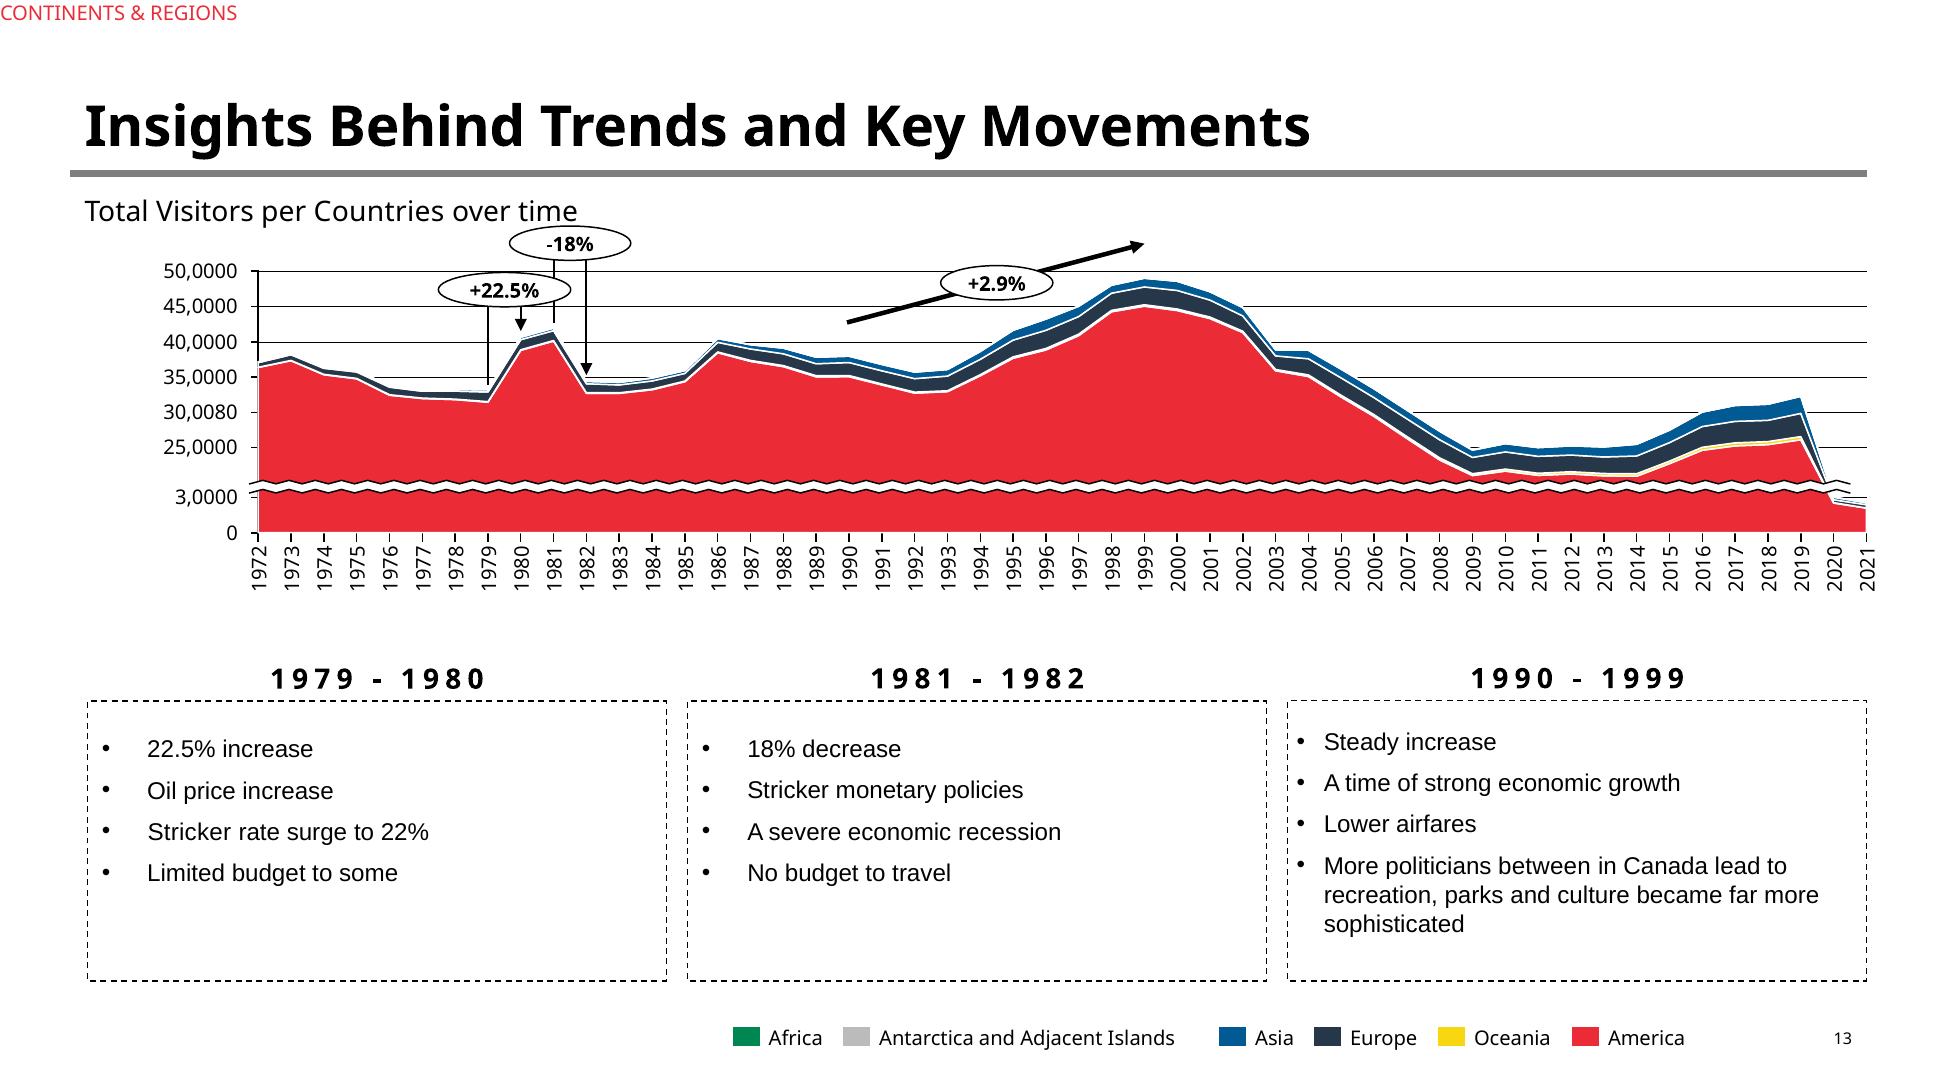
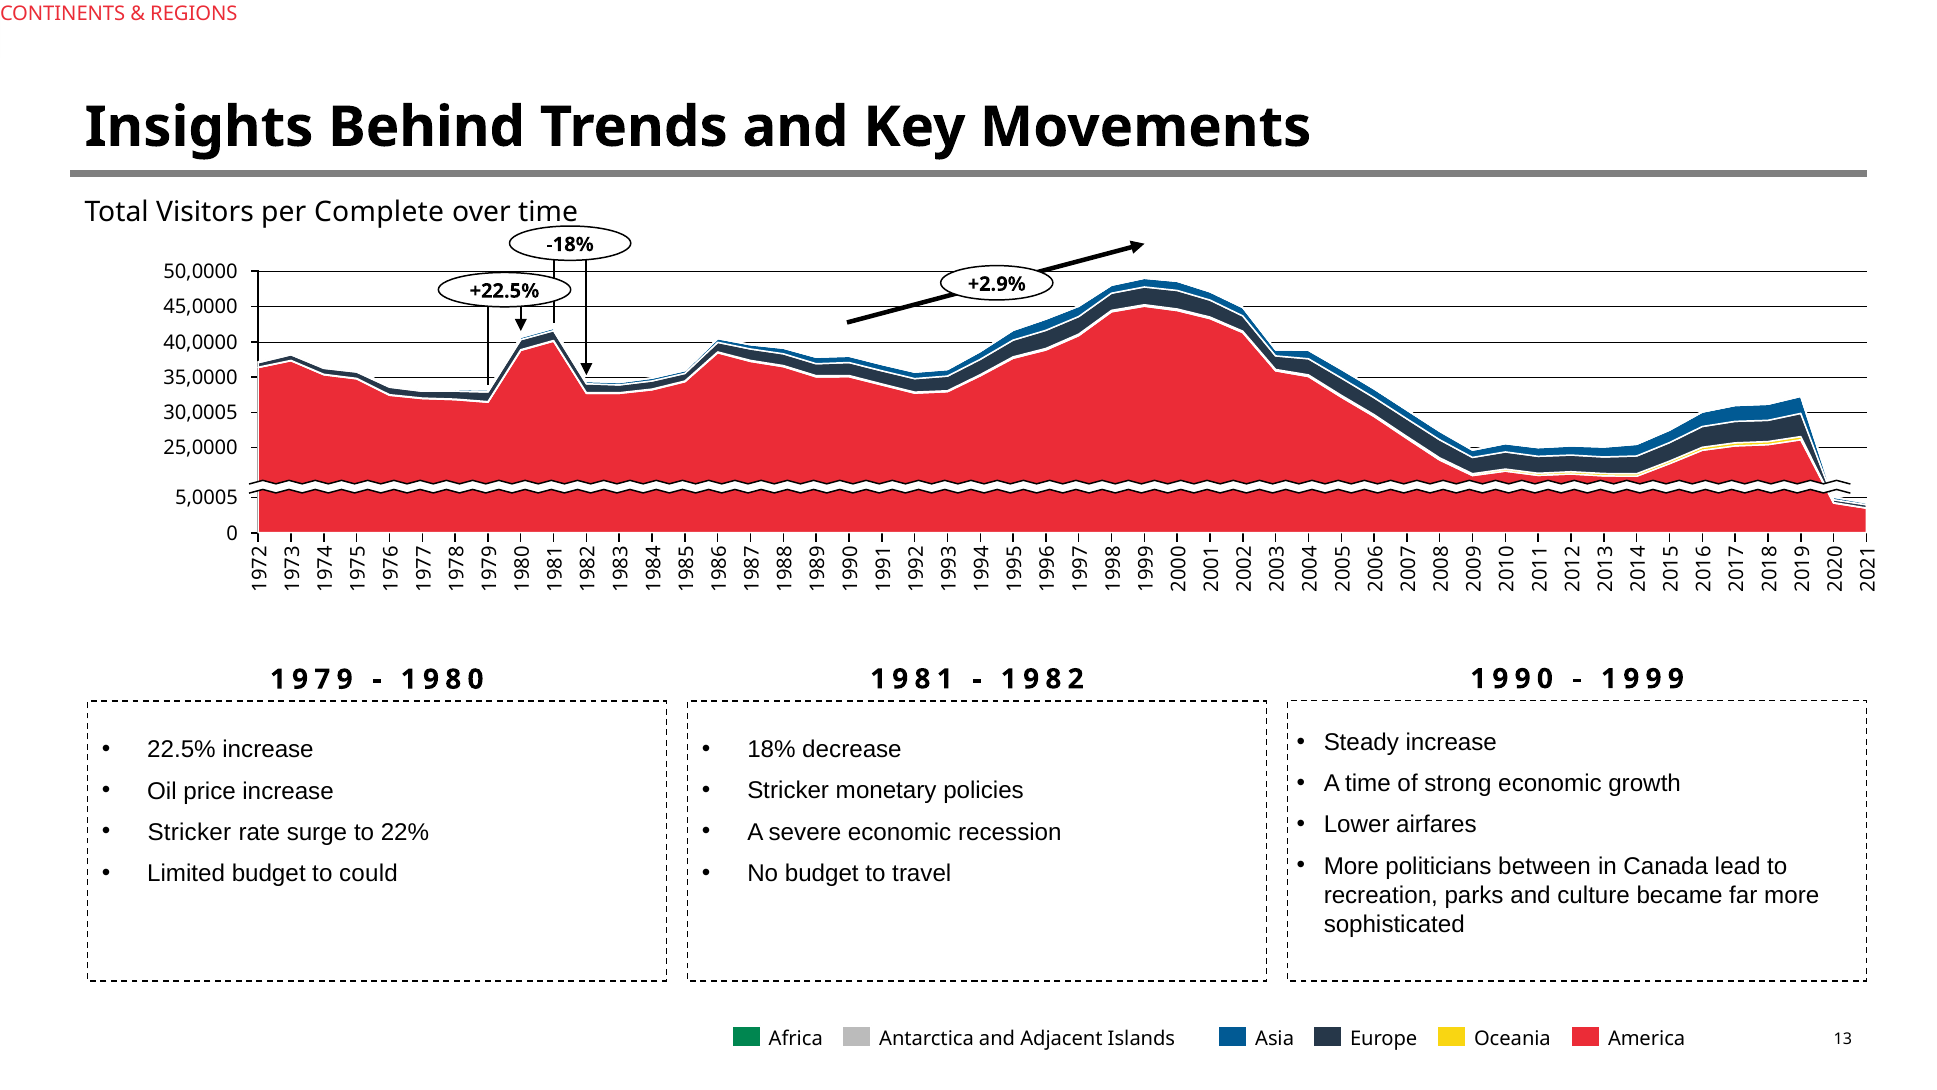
Countries: Countries -> Complete
30,0080: 30,0080 -> 30,0005
3,0000: 3,0000 -> 5,0005
some: some -> could
